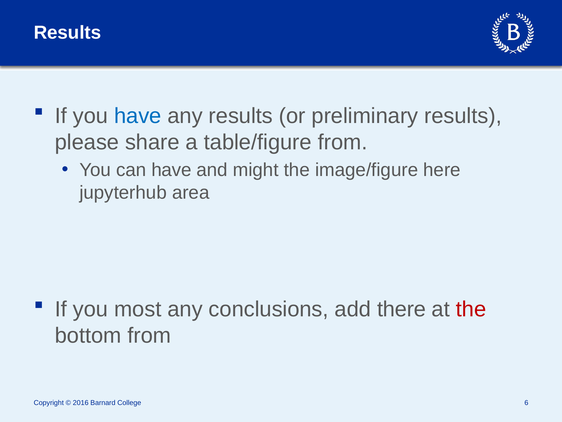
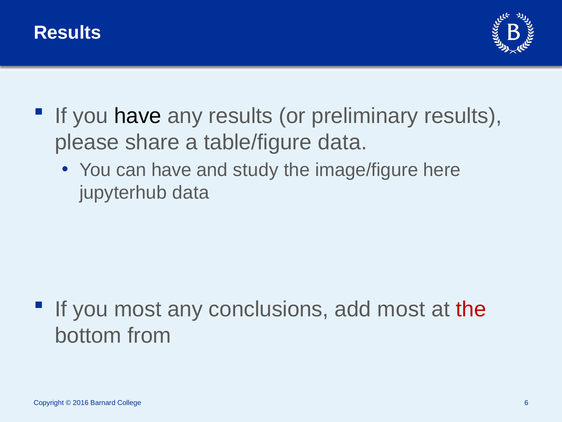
have at (138, 116) colour: blue -> black
table/figure from: from -> data
might: might -> study
jupyterhub area: area -> data
add there: there -> most
